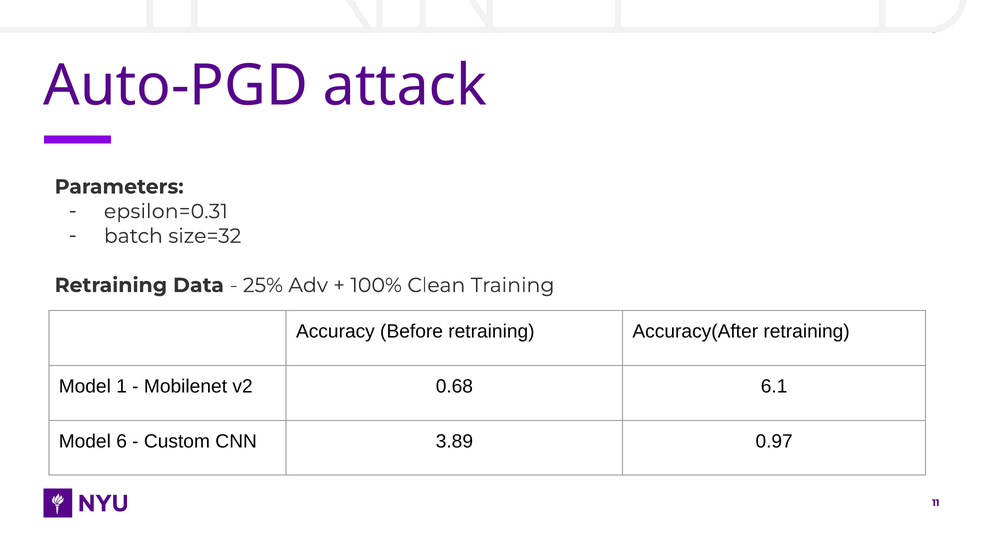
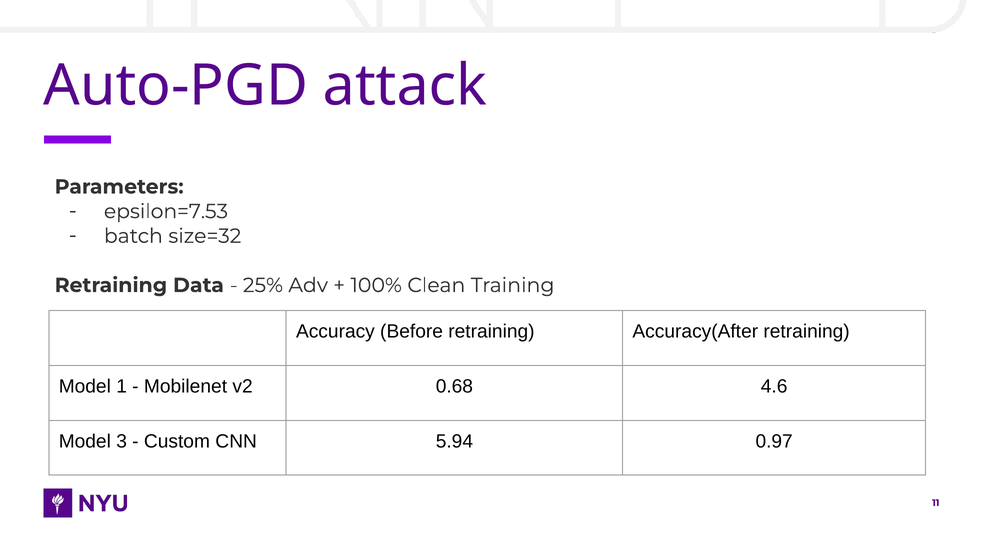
epsilon=0.31: epsilon=0.31 -> epsilon=7.53
6.1: 6.1 -> 4.6
6: 6 -> 3
3.89: 3.89 -> 5.94
